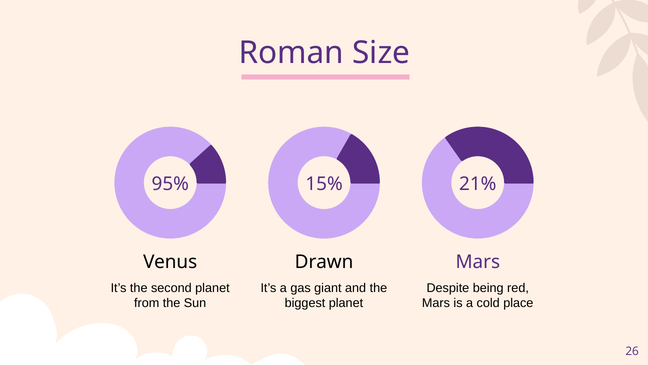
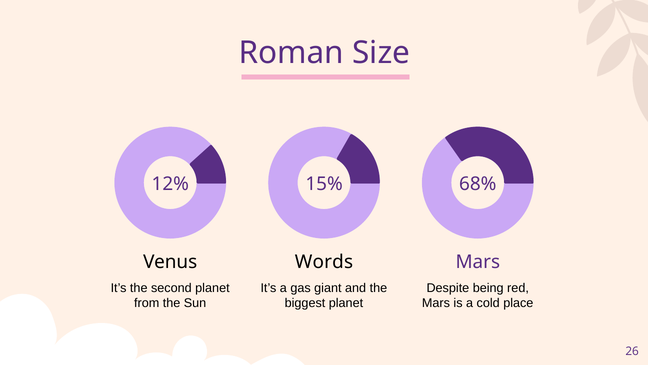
95%: 95% -> 12%
21%: 21% -> 68%
Drawn: Drawn -> Words
